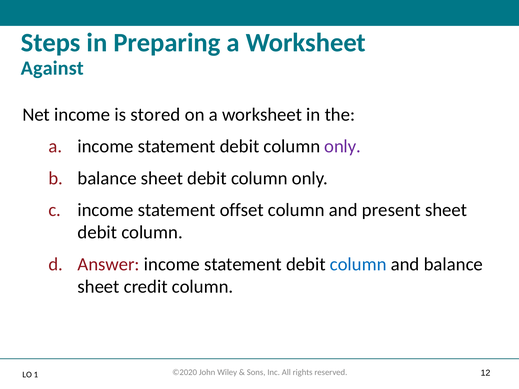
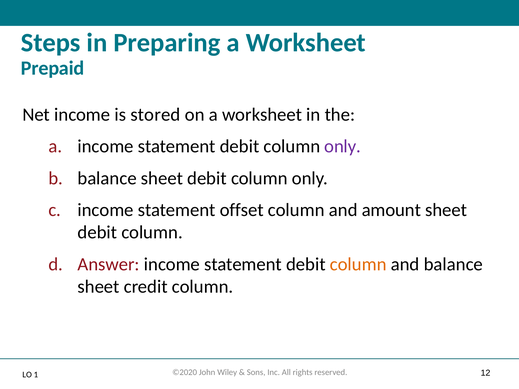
Against: Against -> Prepaid
present: present -> amount
column at (358, 264) colour: blue -> orange
